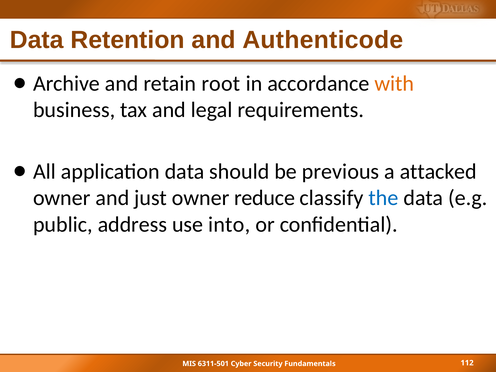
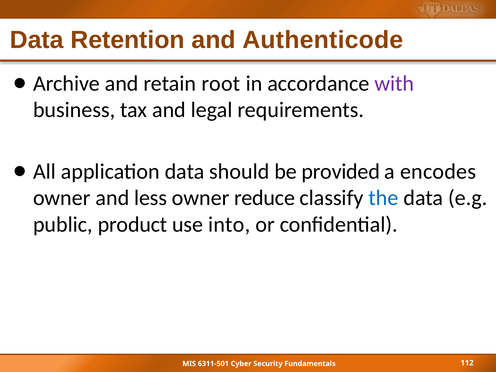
with colour: orange -> purple
previous: previous -> provided
attacked: attacked -> encodes
just: just -> less
address: address -> product
